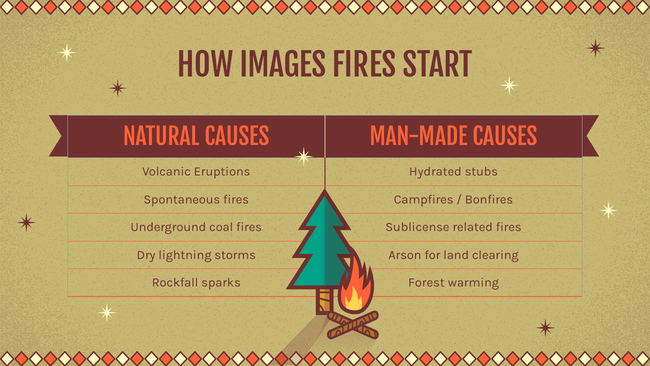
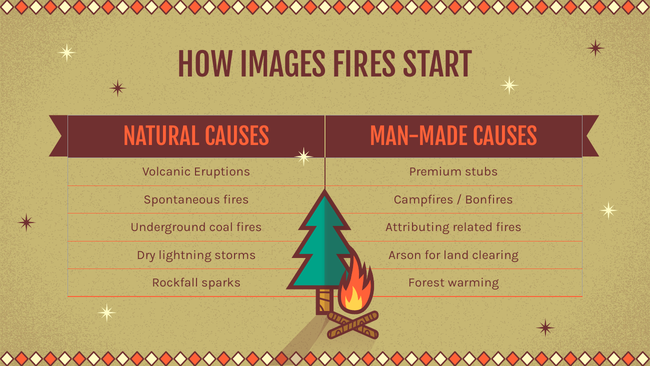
Hydrated: Hydrated -> Premium
Sublicense: Sublicense -> Attributing
